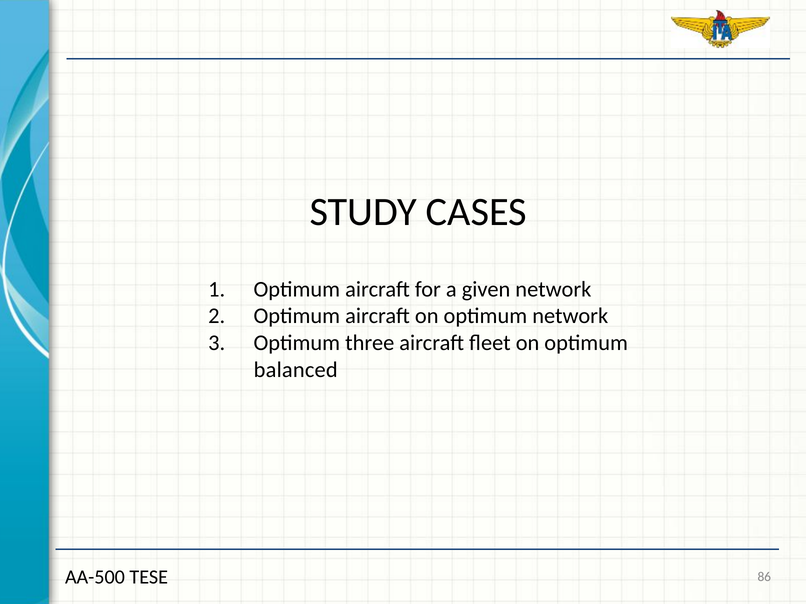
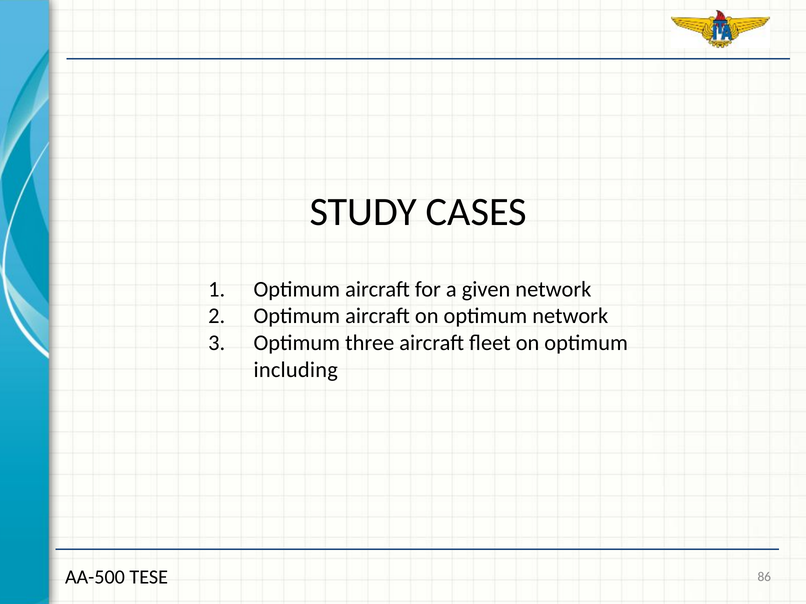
balanced: balanced -> including
